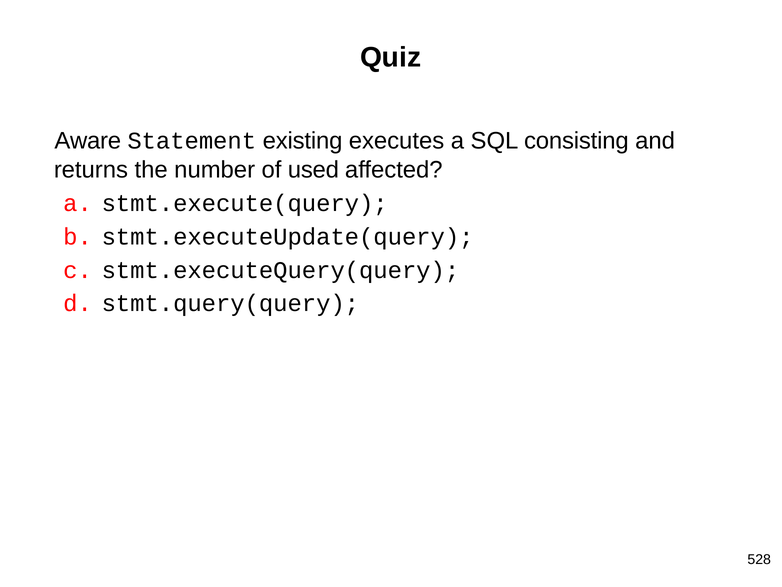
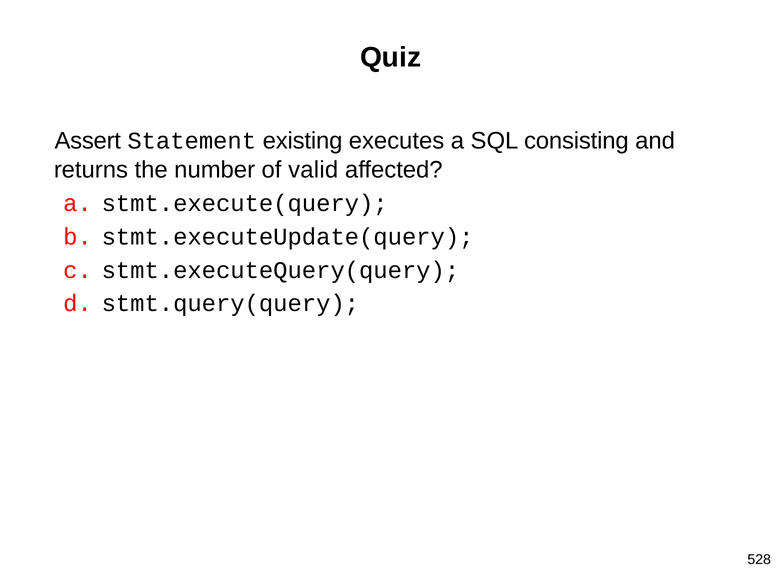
Aware: Aware -> Assert
used: used -> valid
